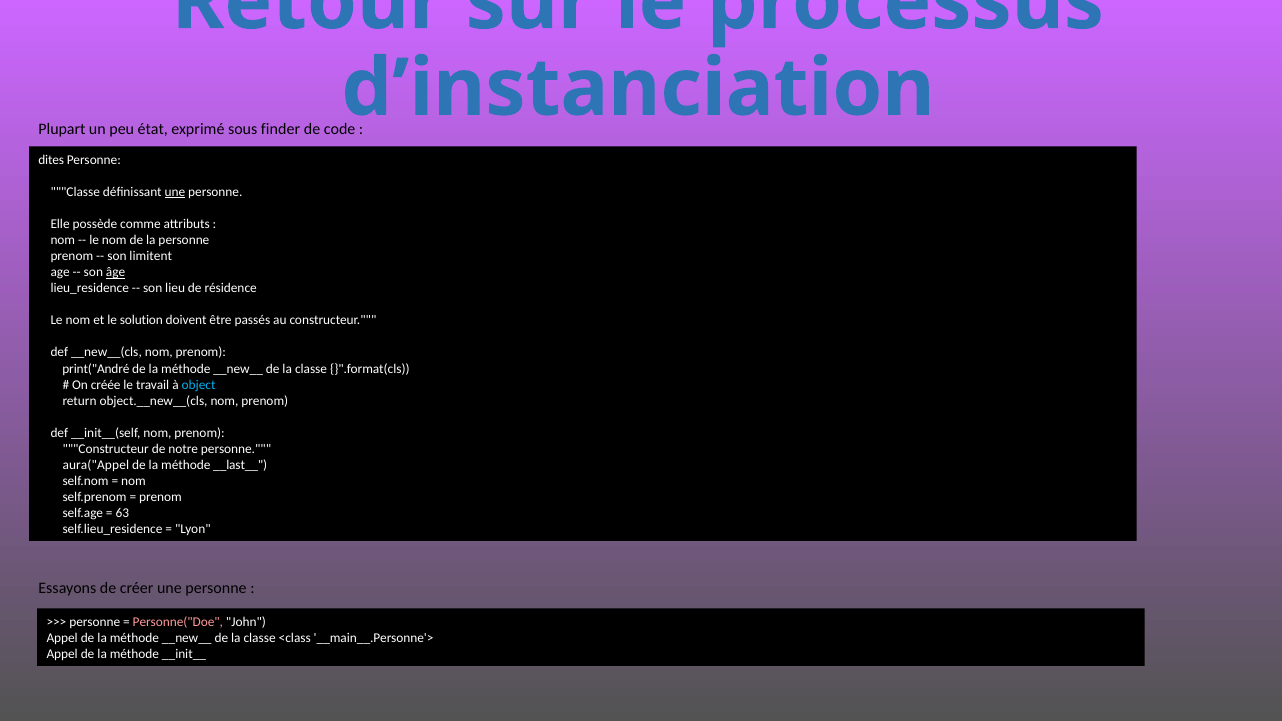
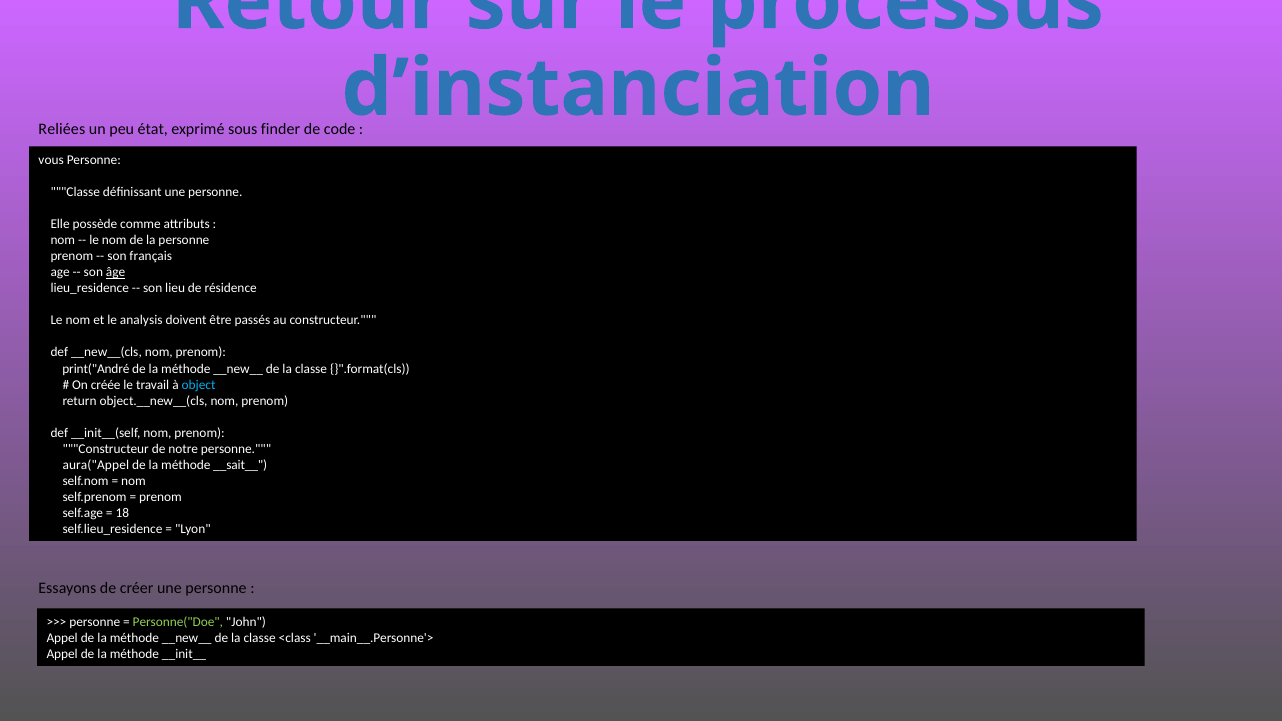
Plupart: Plupart -> Reliées
dites: dites -> vous
une at (175, 192) underline: present -> none
limitent: limitent -> français
solution: solution -> analysis
__last__: __last__ -> __sait__
63: 63 -> 18
Personne("Doe colour: pink -> light green
